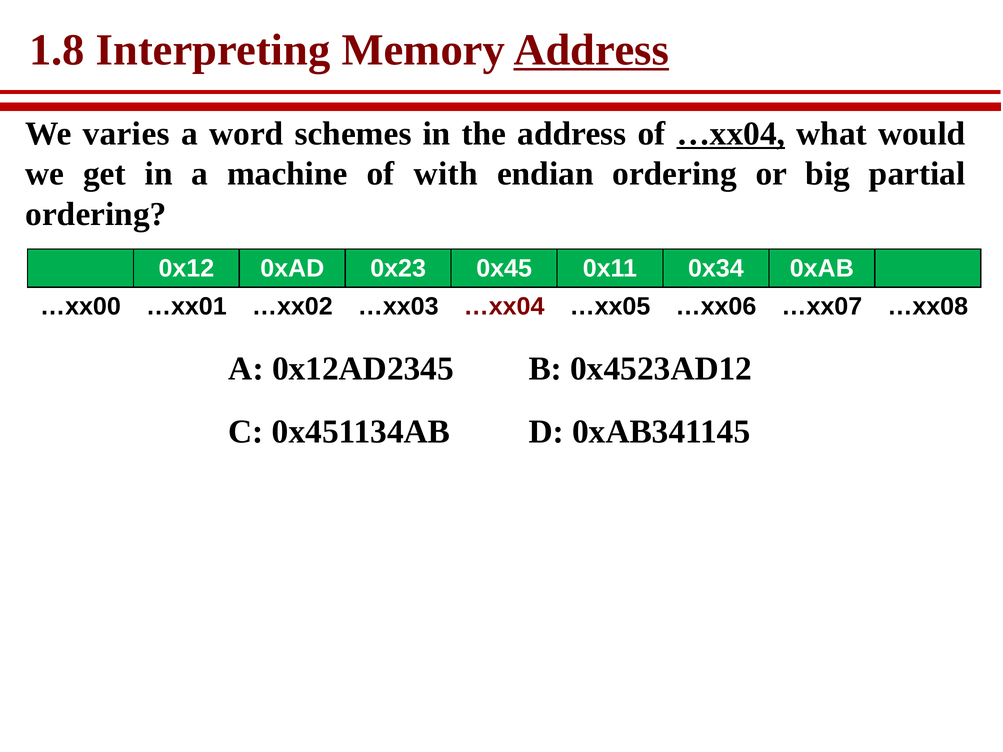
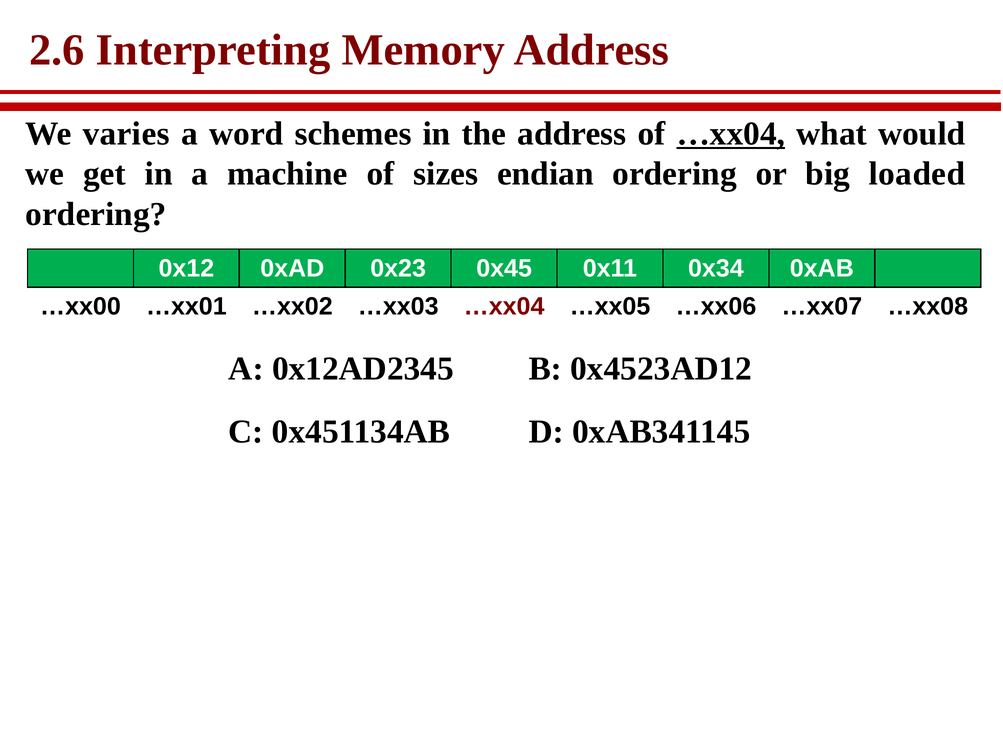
1.8: 1.8 -> 2.6
Address at (591, 50) underline: present -> none
with: with -> sizes
partial: partial -> loaded
